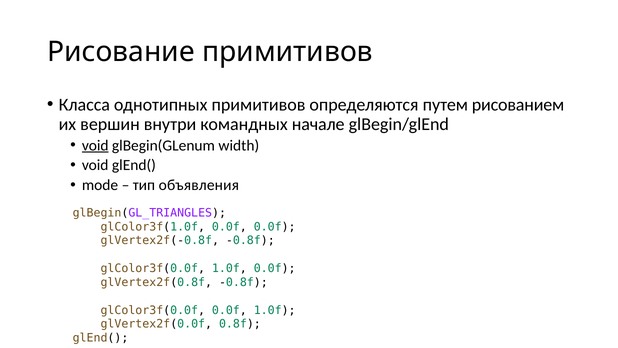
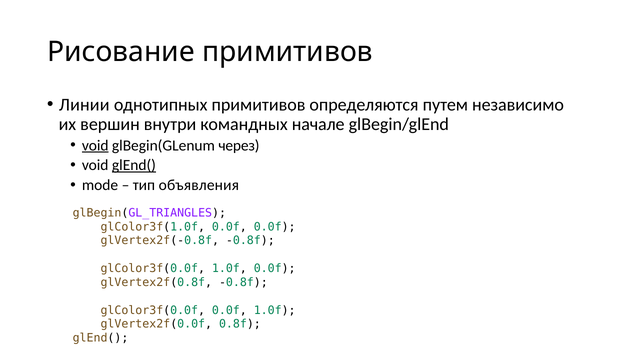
Класса: Класса -> Линии
рисованием: рисованием -> независимо
width: width -> через
glEnd( at (134, 165) underline: none -> present
